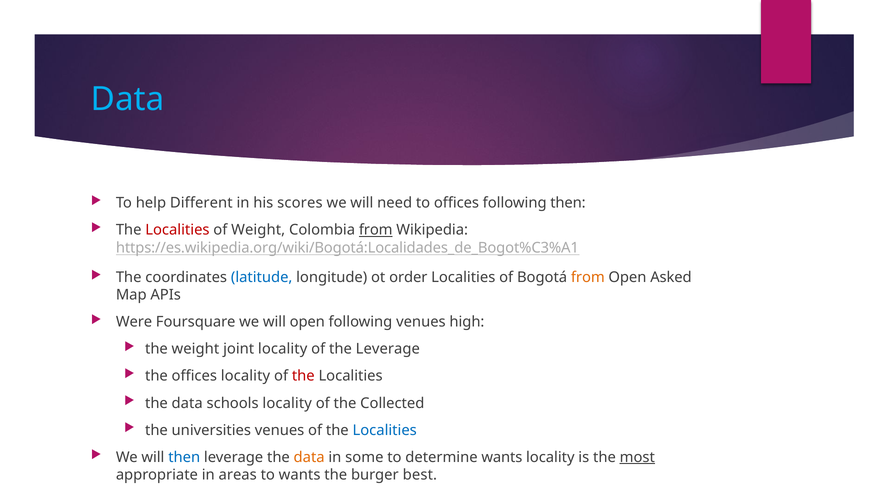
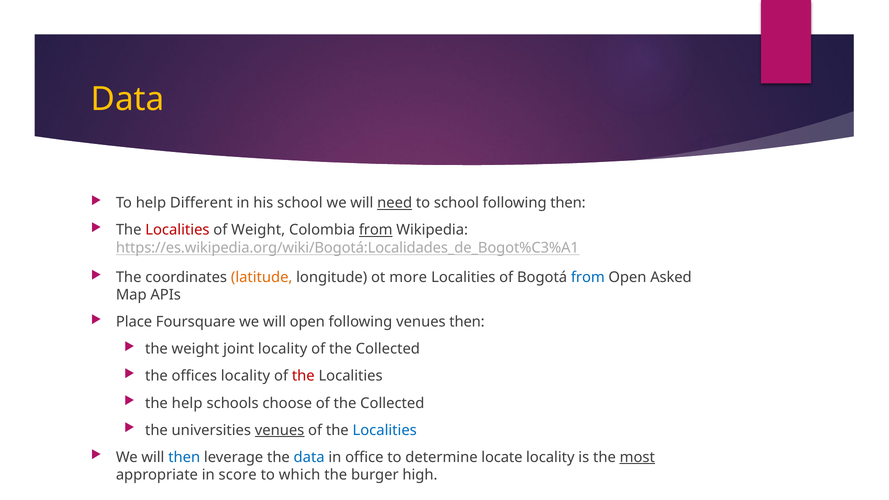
Data at (128, 99) colour: light blue -> yellow
his scores: scores -> school
need underline: none -> present
to offices: offices -> school
latitude colour: blue -> orange
order: order -> more
from at (588, 277) colour: orange -> blue
Were: Were -> Place
venues high: high -> then
Leverage at (388, 349): Leverage -> Collected
data at (187, 403): data -> help
schools locality: locality -> choose
venues at (280, 430) underline: none -> present
data at (309, 457) colour: orange -> blue
some: some -> office
determine wants: wants -> locate
areas: areas -> score
to wants: wants -> which
best: best -> high
